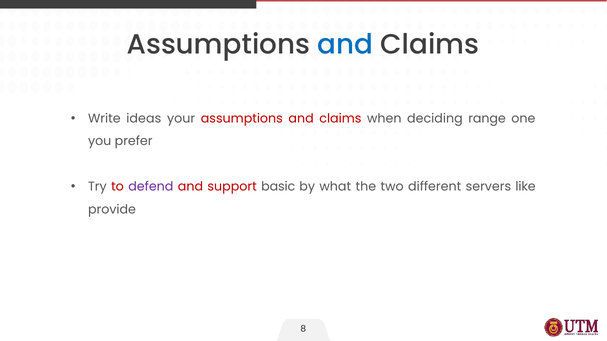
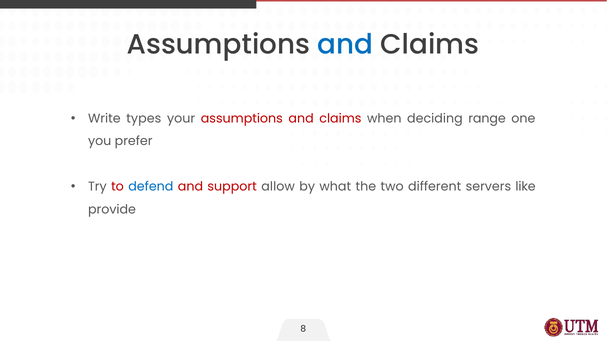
ideas: ideas -> types
defend colour: purple -> blue
basic: basic -> allow
